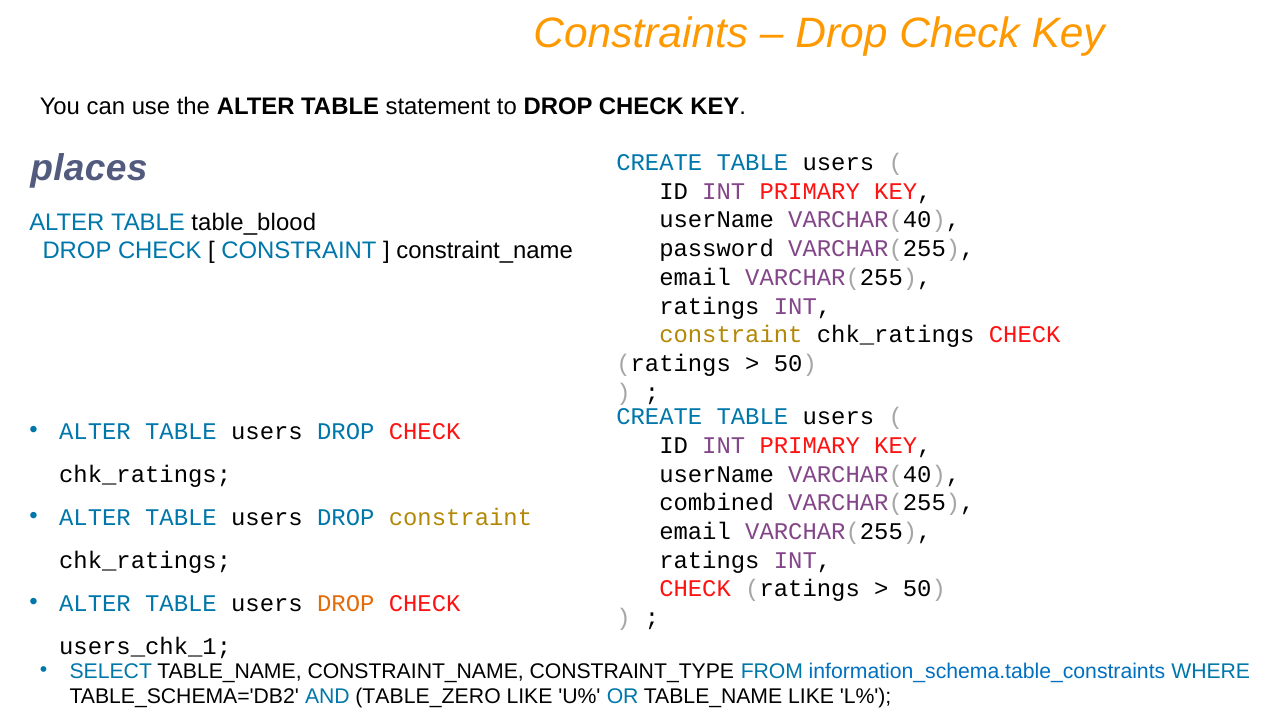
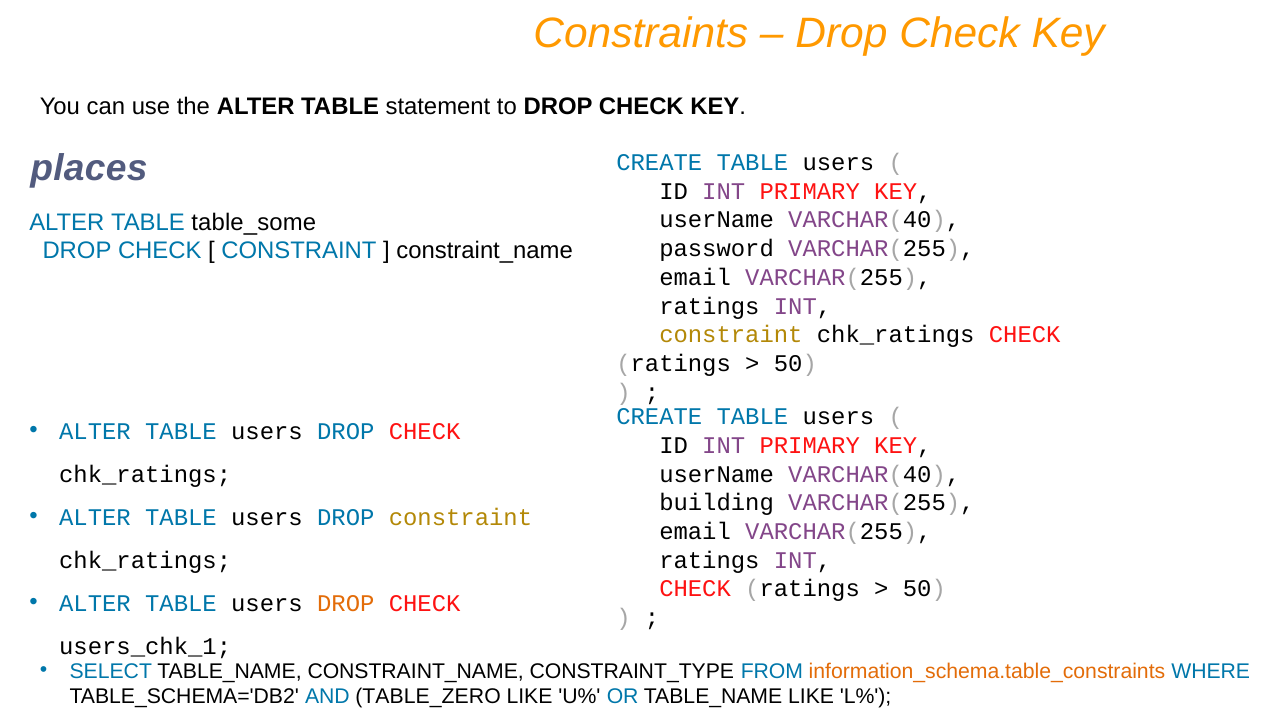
table_blood: table_blood -> table_some
combined: combined -> building
information_schema.table_constraints colour: blue -> orange
